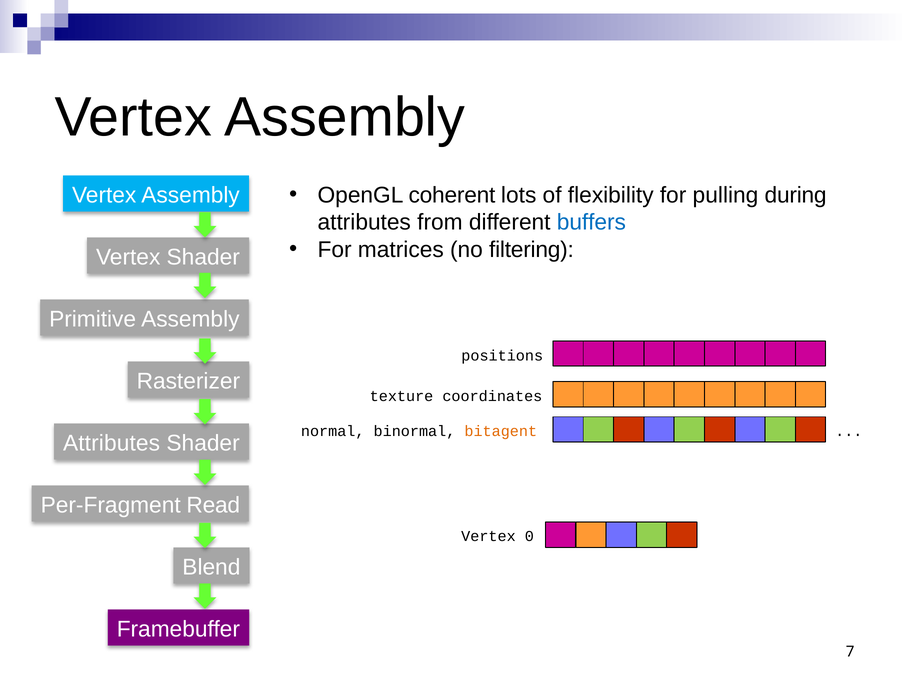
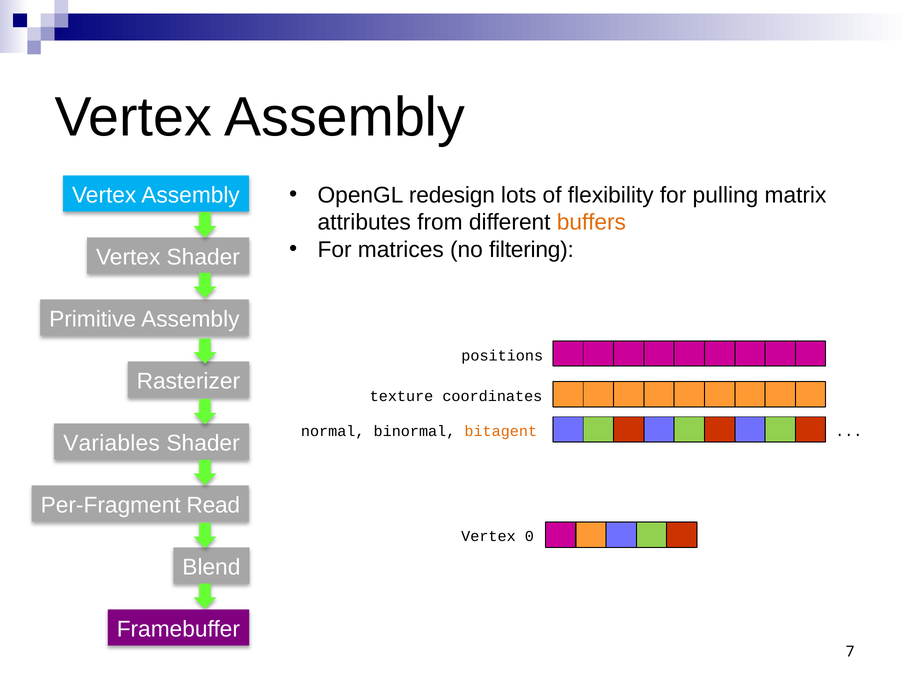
coherent: coherent -> redesign
during: during -> matrix
buffers colour: blue -> orange
Attributes at (112, 443): Attributes -> Variables
